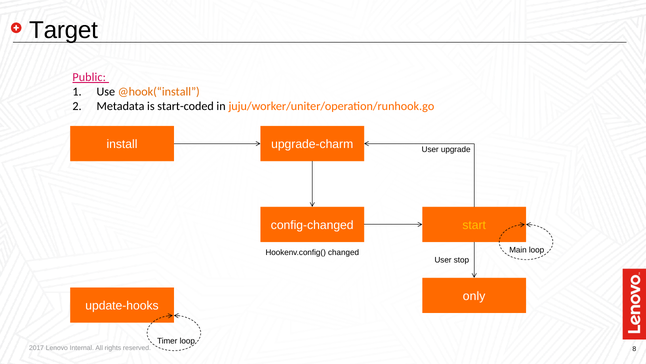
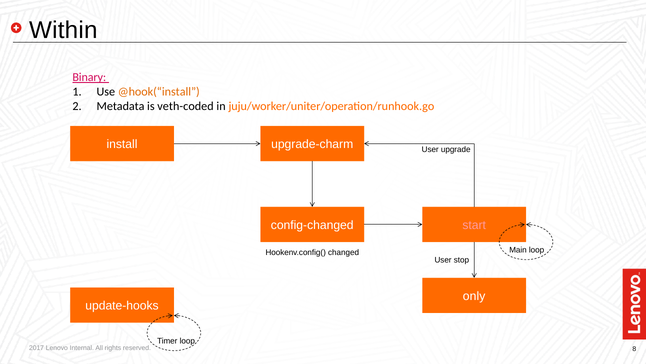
Target: Target -> Within
Public: Public -> Binary
start-coded: start-coded -> veth-coded
start colour: yellow -> pink
